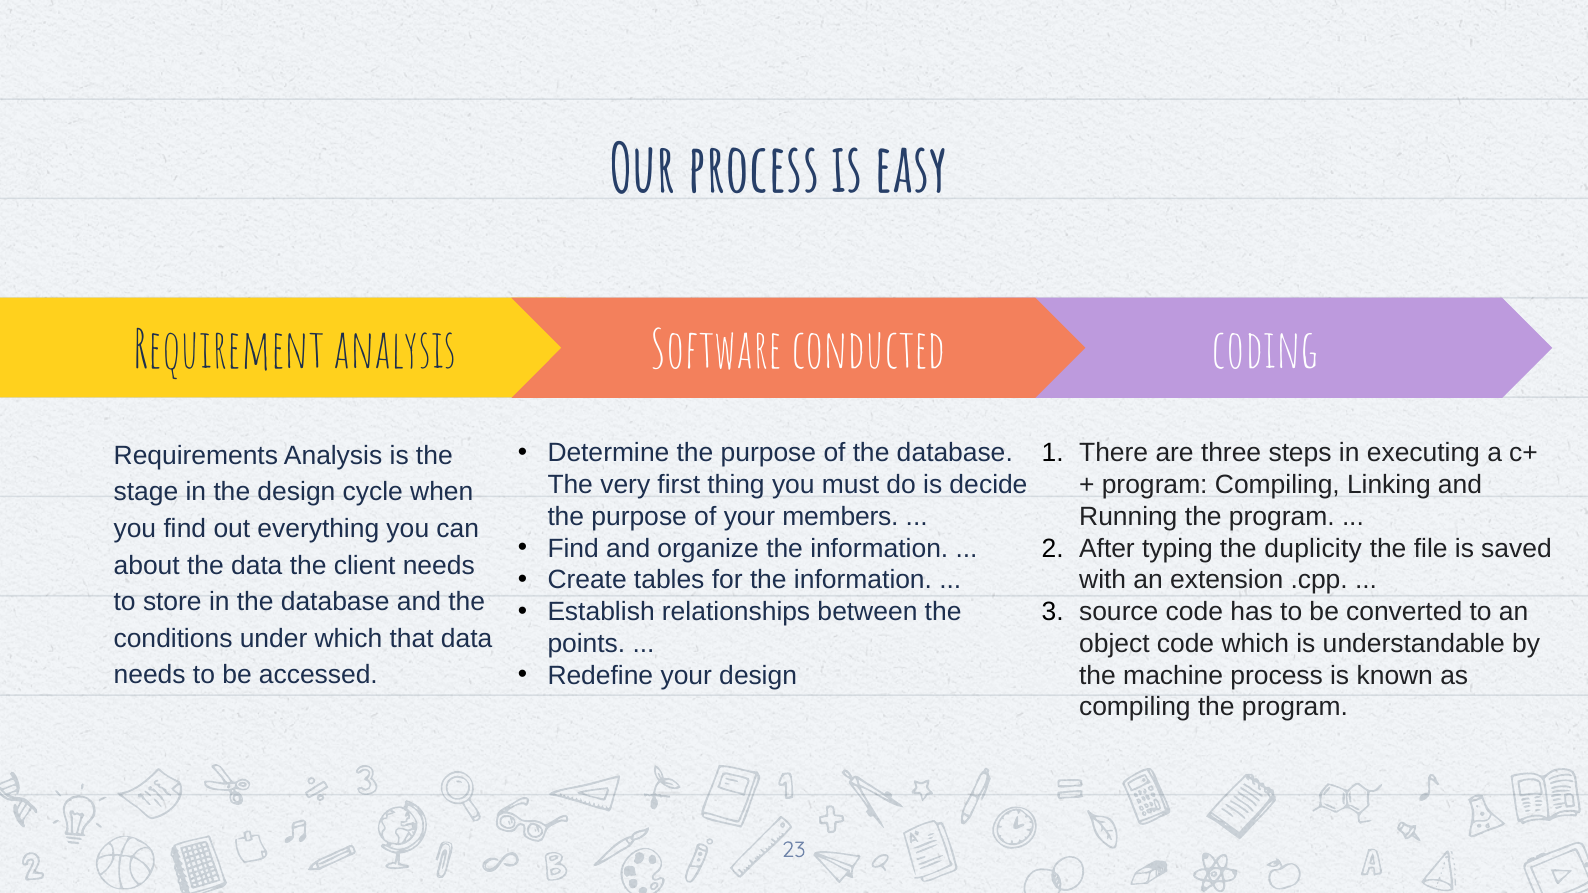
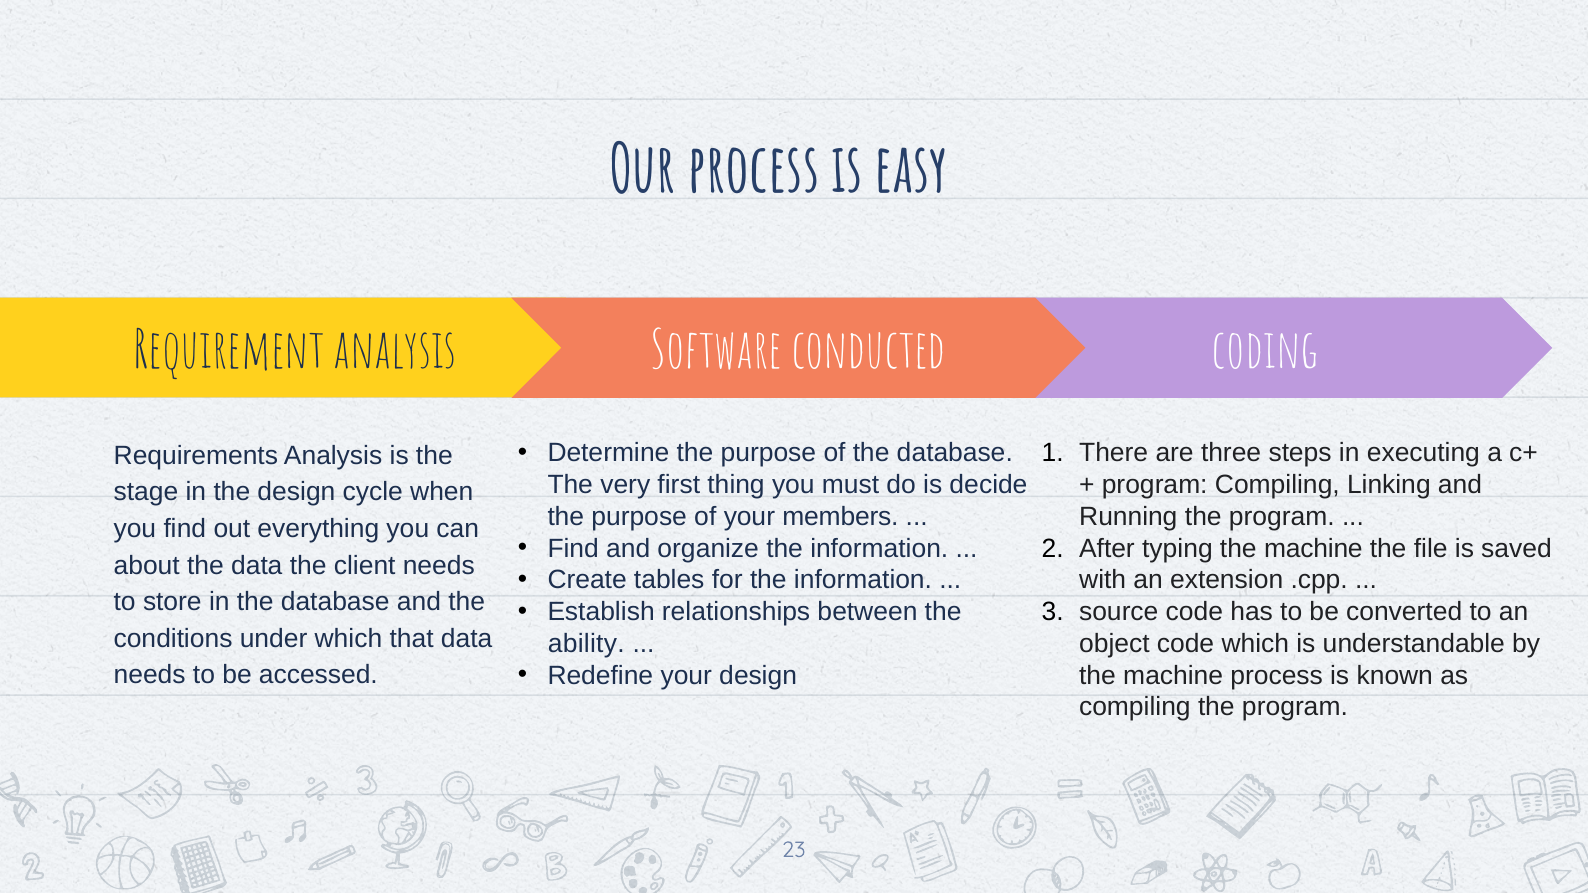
typing the duplicity: duplicity -> machine
points: points -> ability
